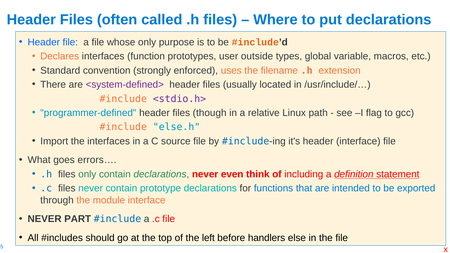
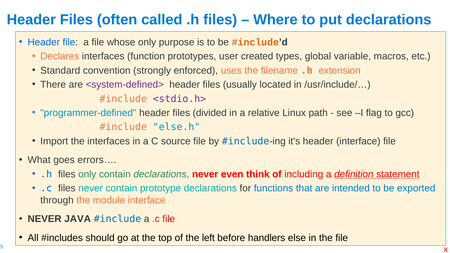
outside: outside -> created
though: though -> divided
PART: PART -> JAVA
